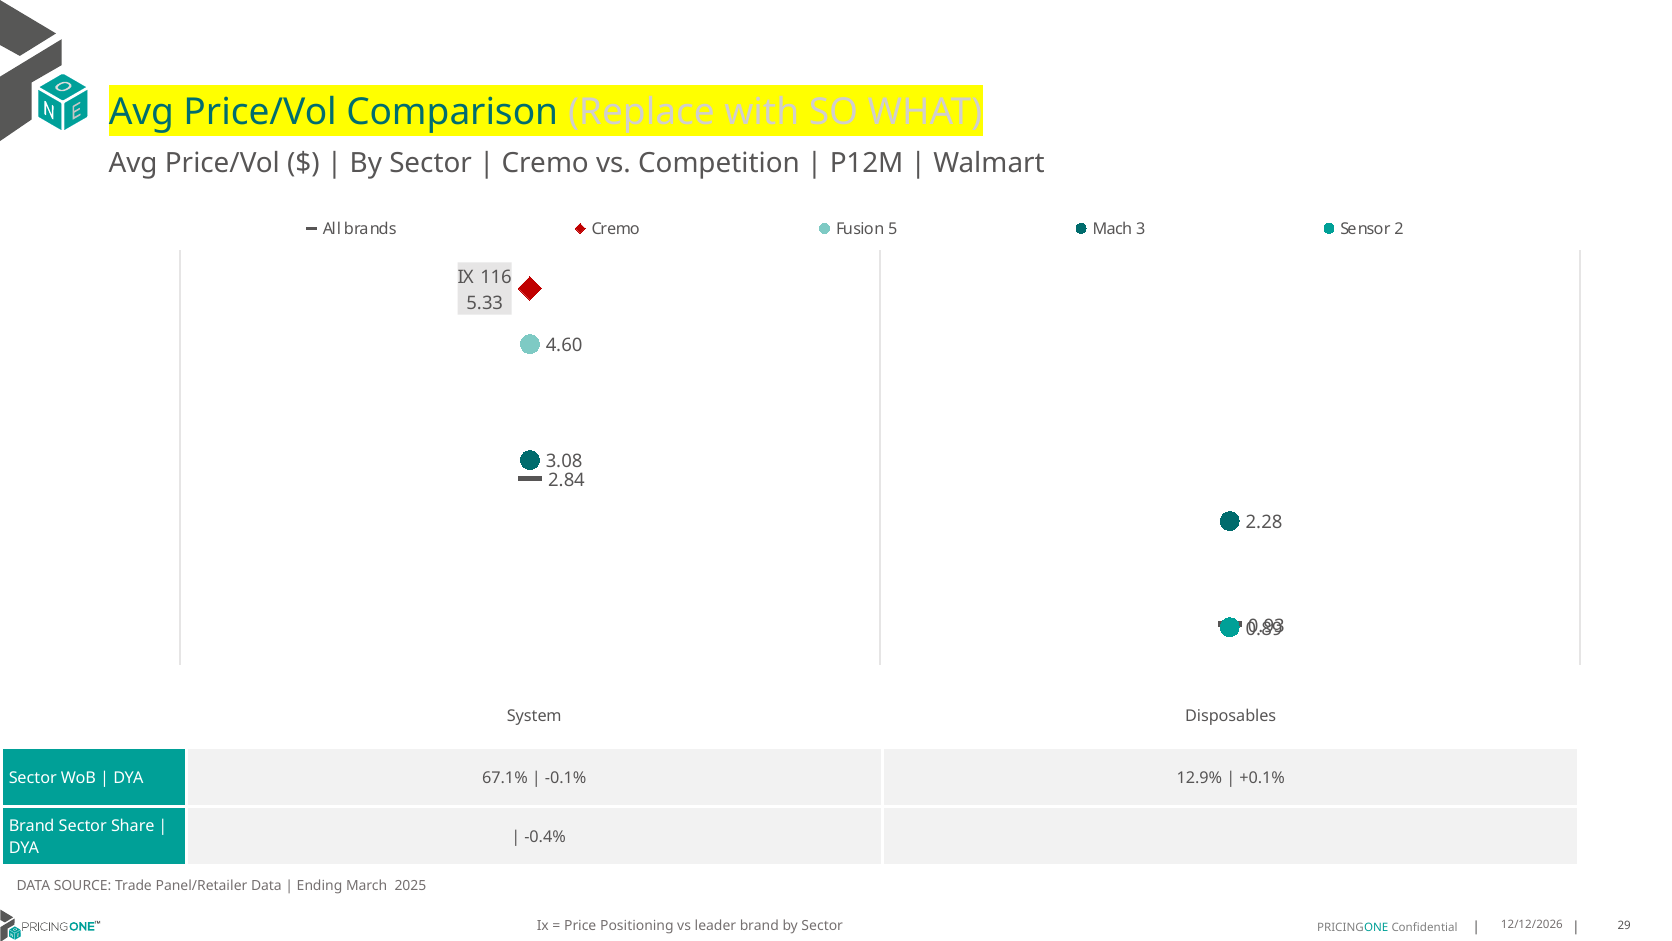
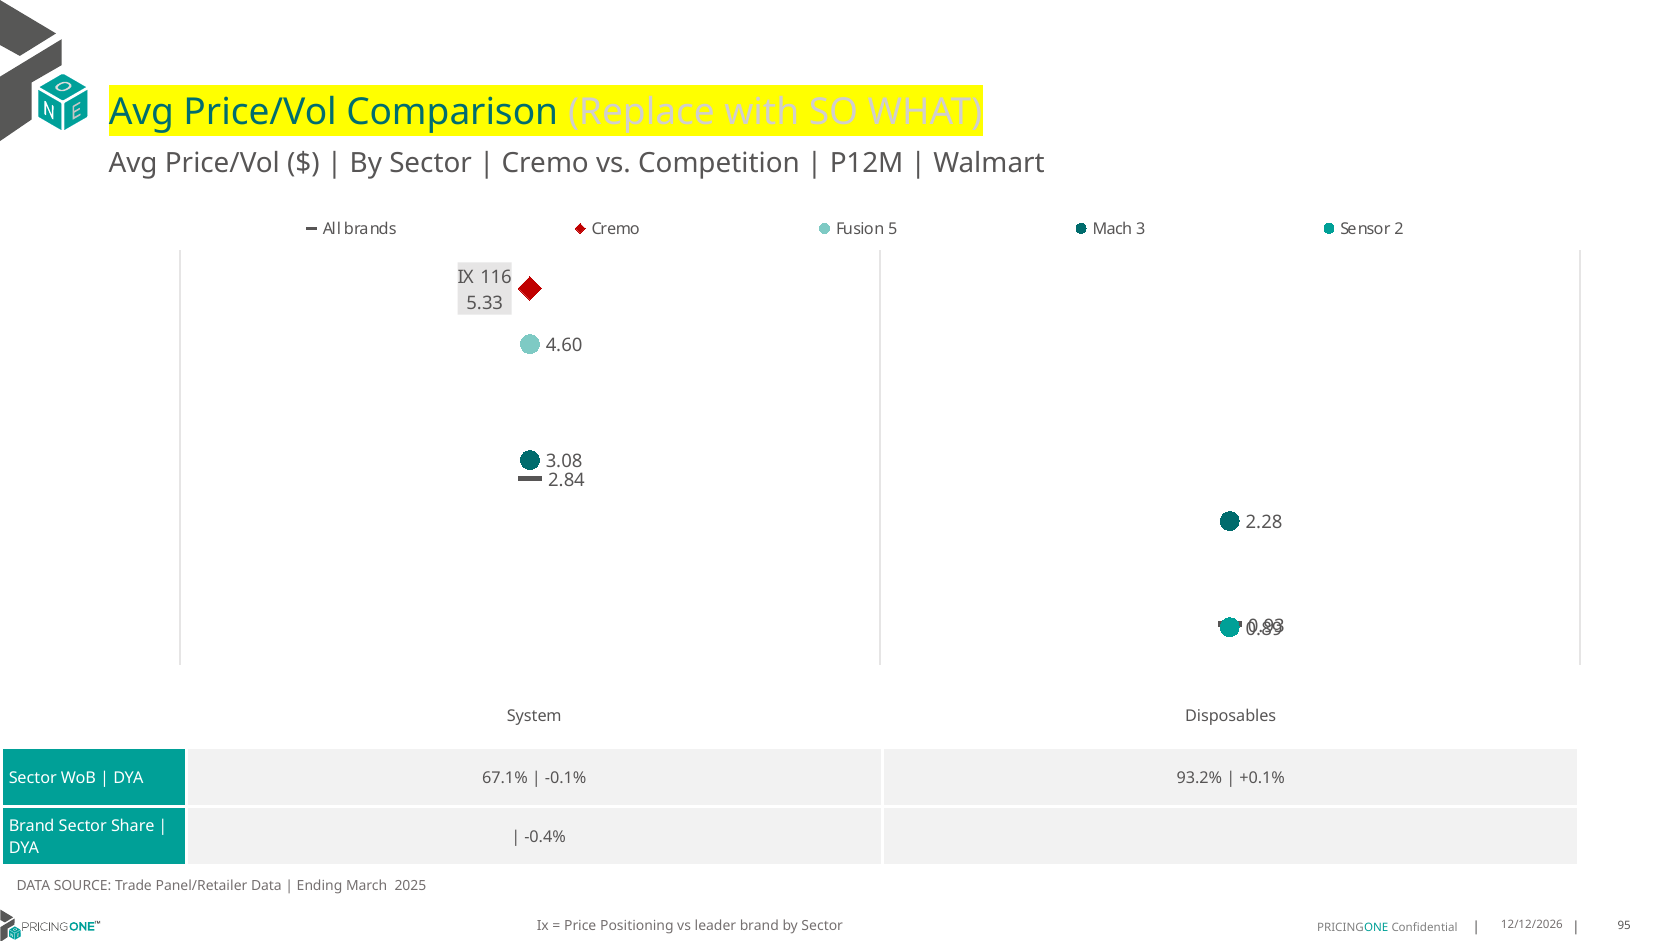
12.9%: 12.9% -> 93.2%
29: 29 -> 95
